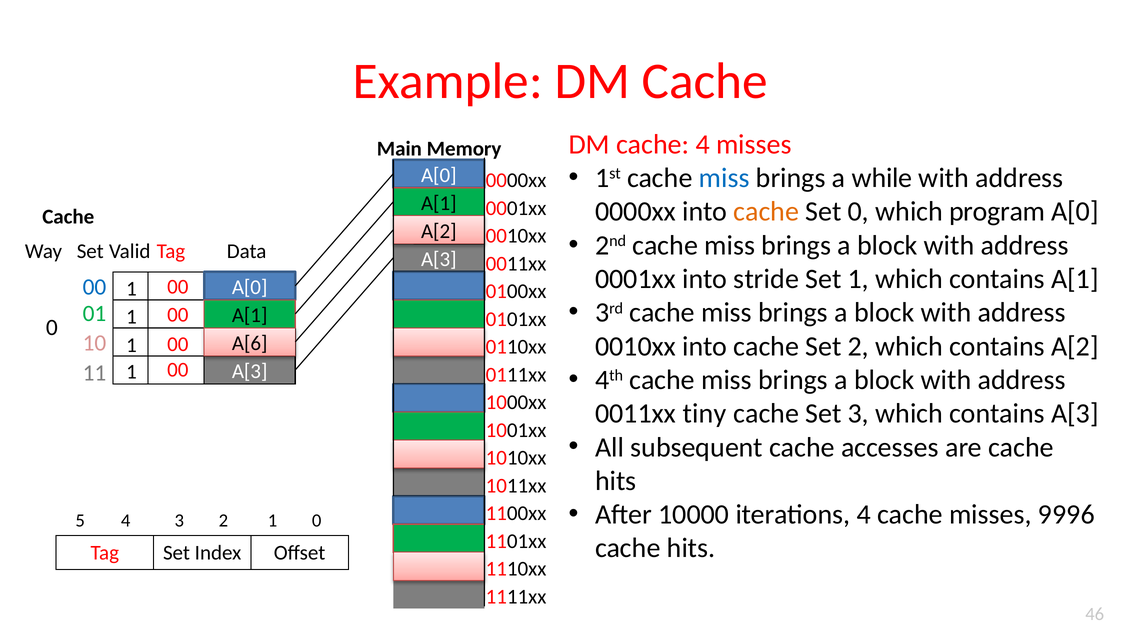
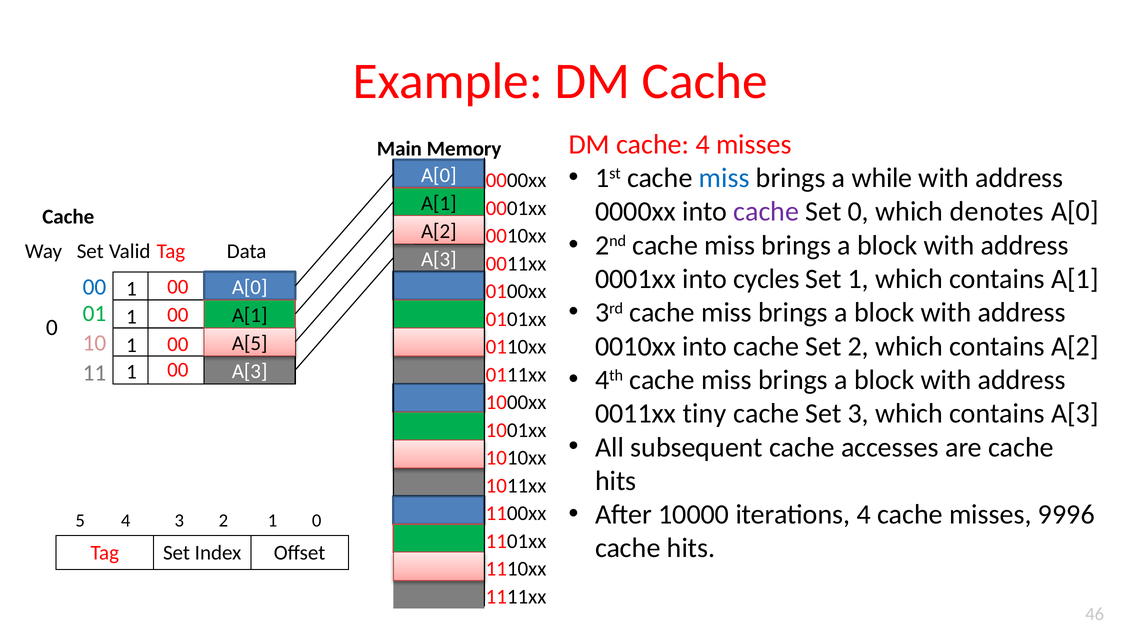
cache at (766, 212) colour: orange -> purple
program: program -> denotes
stride: stride -> cycles
A[6: A[6 -> A[5
